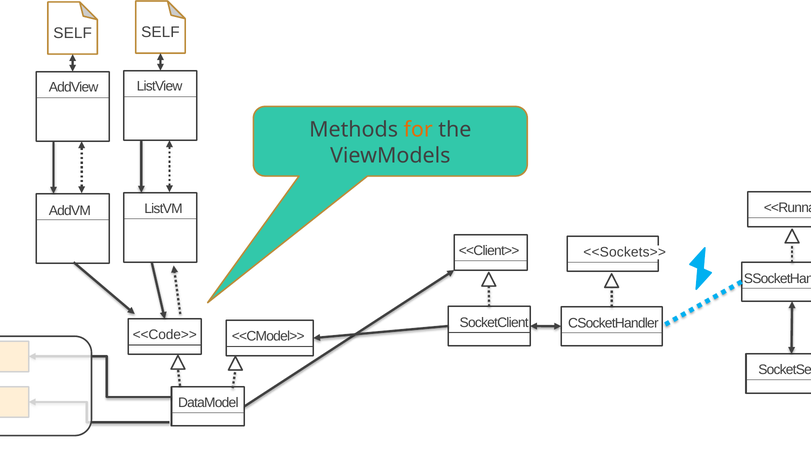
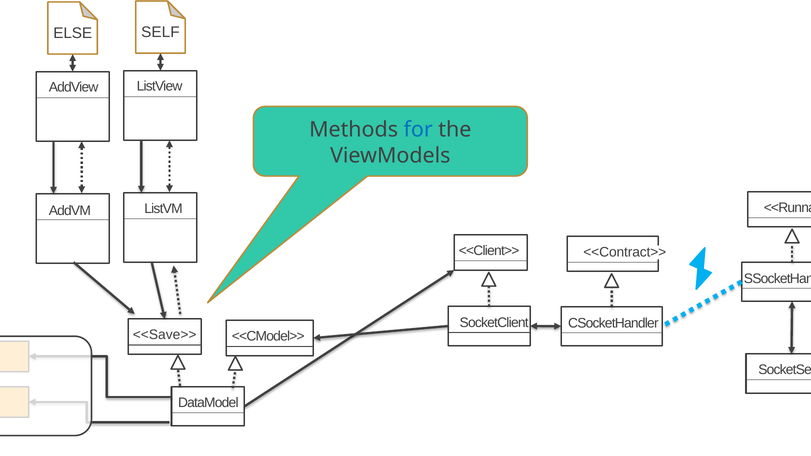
SELF at (73, 33): SELF -> ELSE
for colour: orange -> blue
<<Sockets>>: <<Sockets>> -> <<Contract>>
<<Code>>: <<Code>> -> <<Save>>
